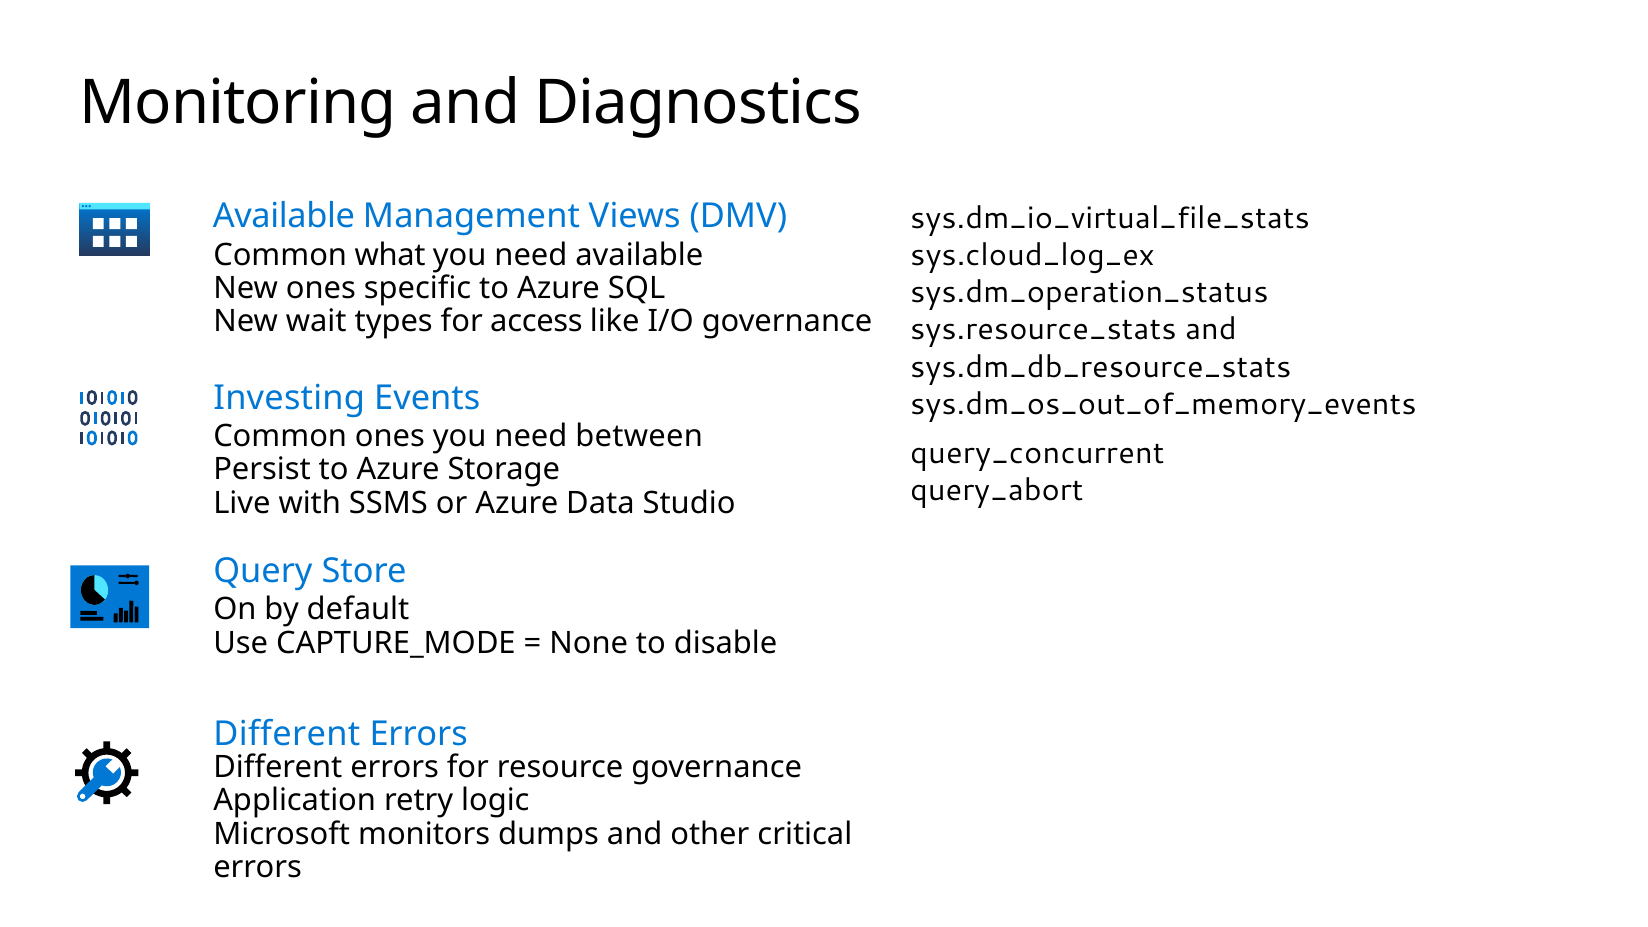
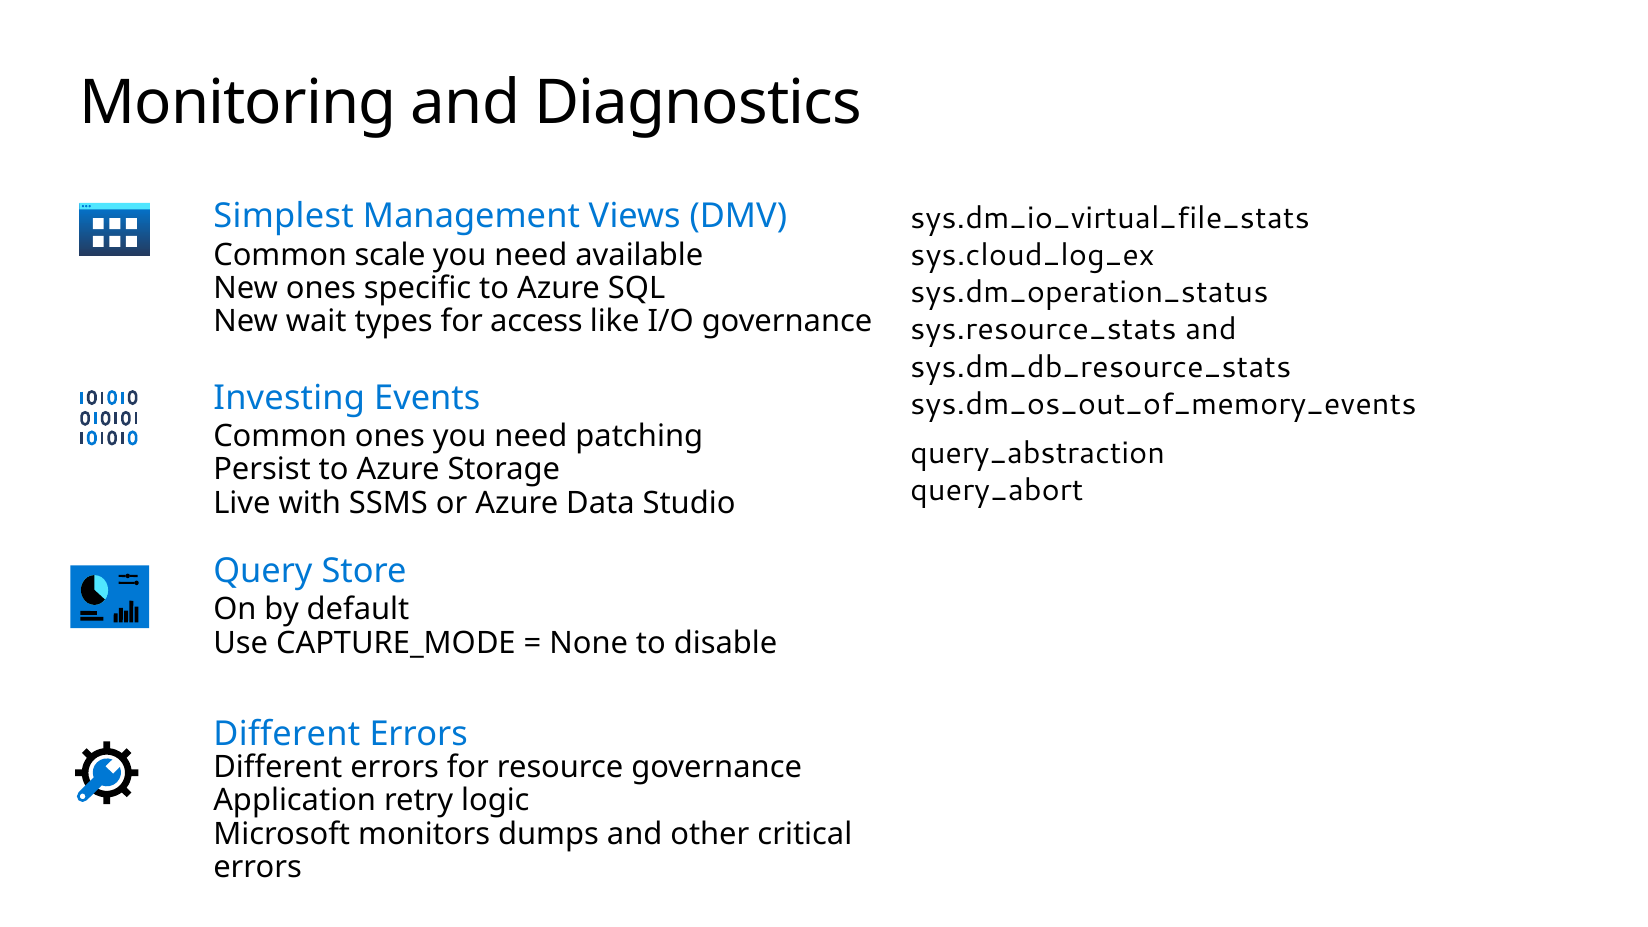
Available at (284, 216): Available -> Simplest
what: what -> scale
between: between -> patching
query_concurrent: query_concurrent -> query_abstraction
